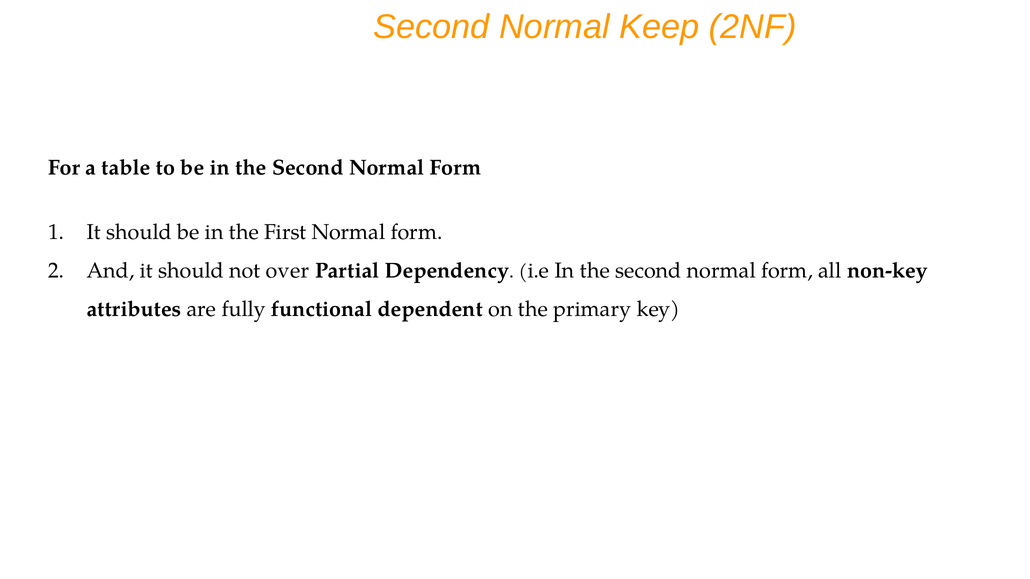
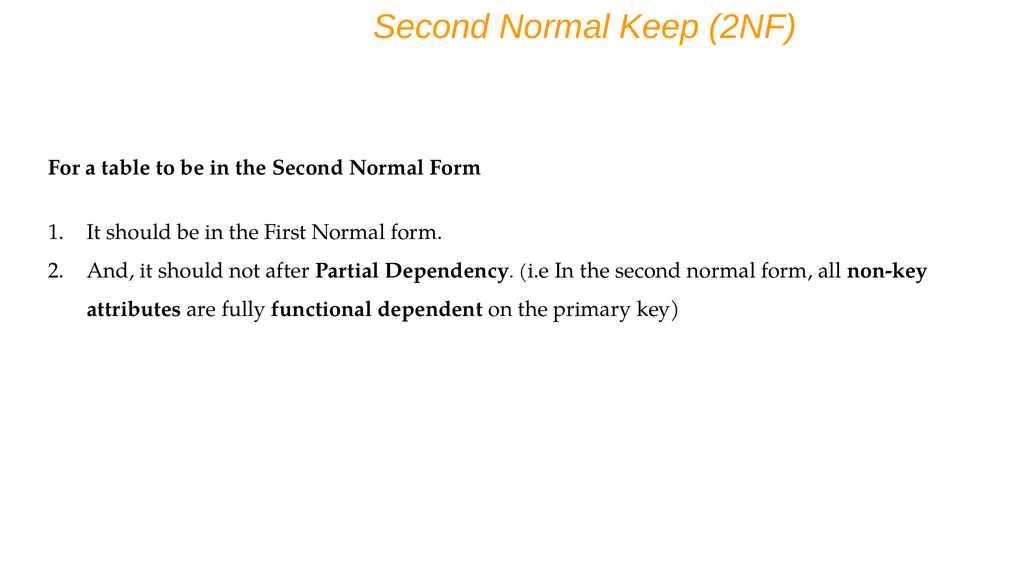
over: over -> after
